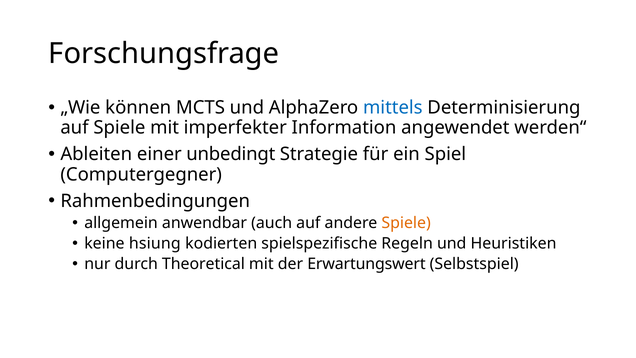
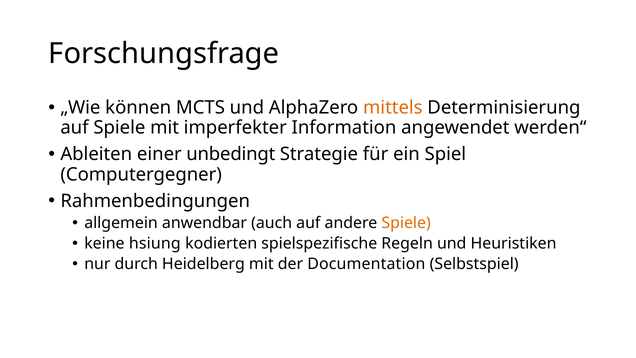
mittels colour: blue -> orange
Theoretical: Theoretical -> Heidelberg
Erwartungswert: Erwartungswert -> Documentation
